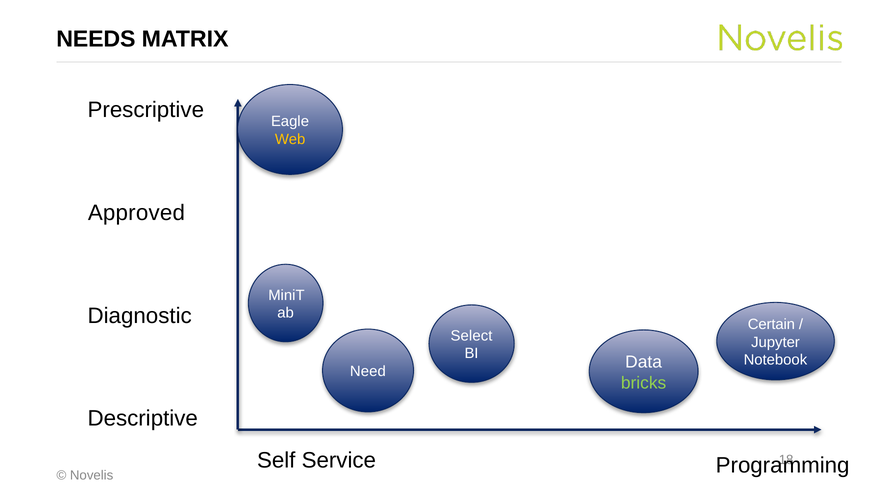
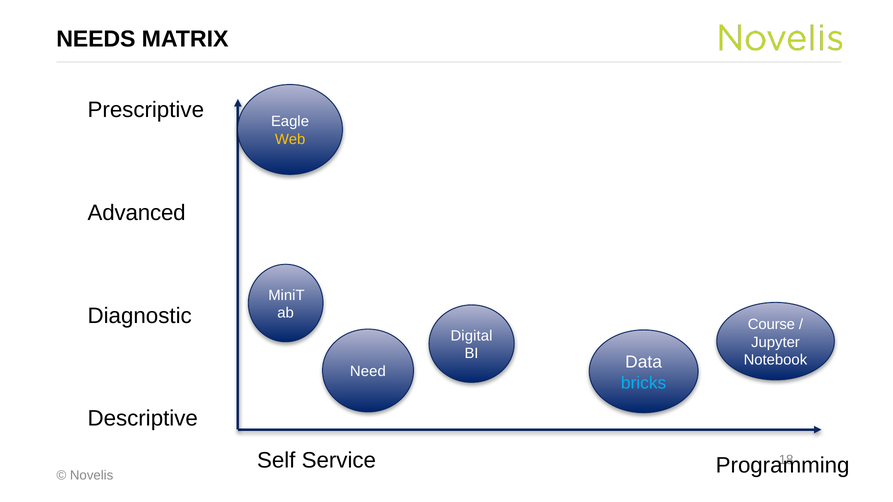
Approved: Approved -> Advanced
Certain: Certain -> Course
Select: Select -> Digital
bricks colour: light green -> light blue
